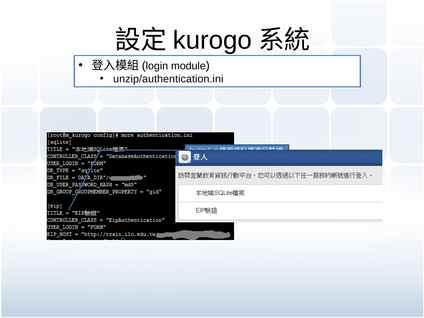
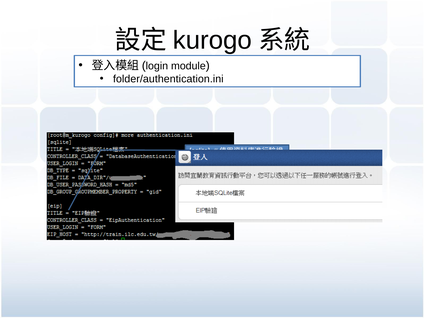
unzip/authentication.ini: unzip/authentication.ini -> folder/authentication.ini
